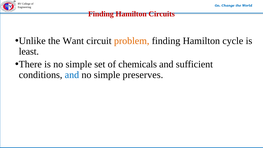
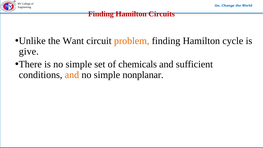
least: least -> give
and at (72, 75) colour: blue -> orange
preserves: preserves -> nonplanar
